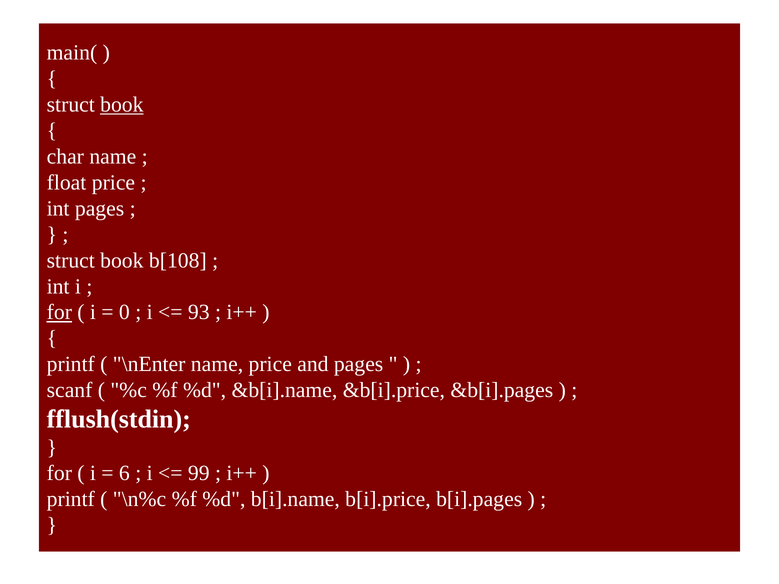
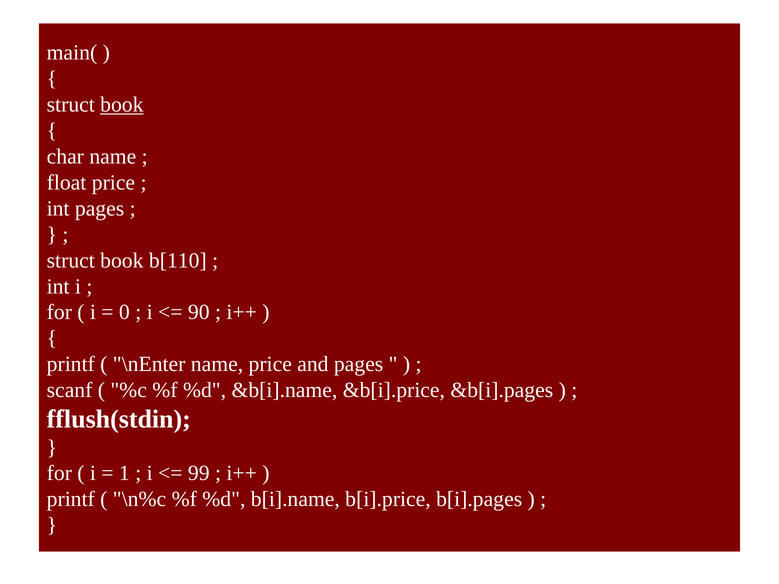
b[108: b[108 -> b[110
for at (59, 312) underline: present -> none
93: 93 -> 90
6: 6 -> 1
